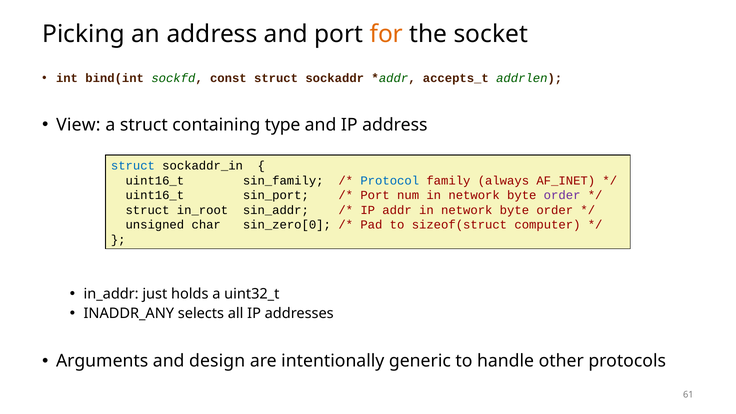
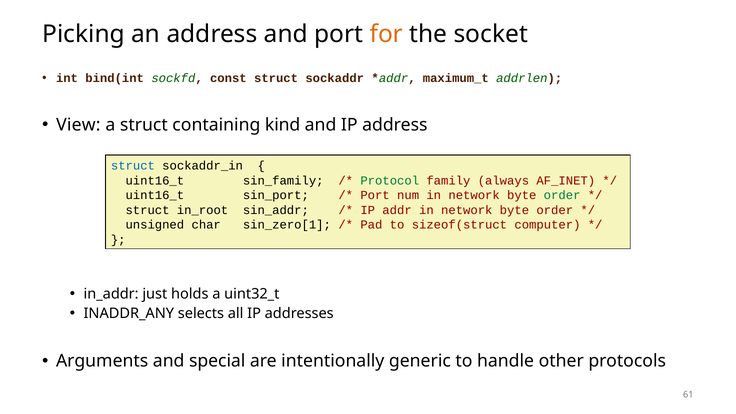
accepts_t: accepts_t -> maximum_t
type: type -> kind
Protocol colour: blue -> green
order at (562, 195) colour: purple -> green
sin_zero[0: sin_zero[0 -> sin_zero[1
design: design -> special
